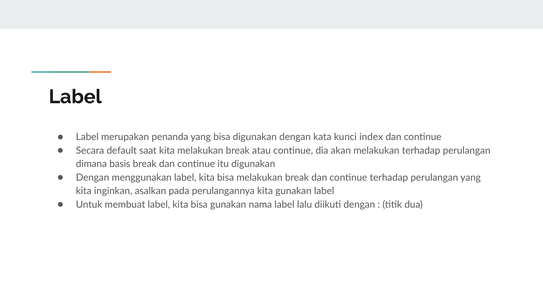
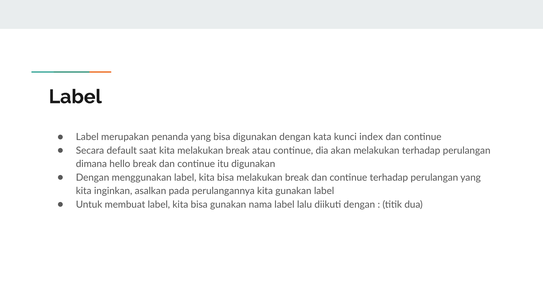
basis: basis -> hello
